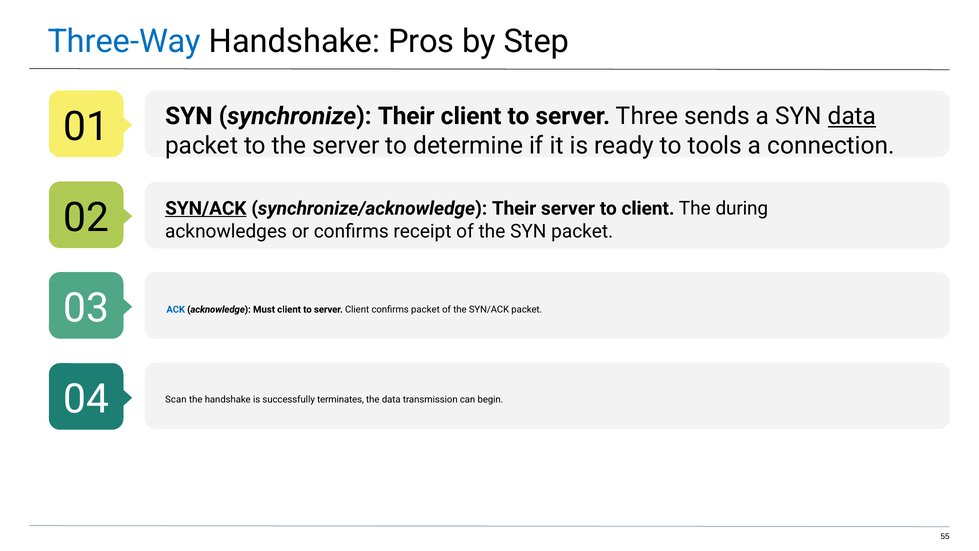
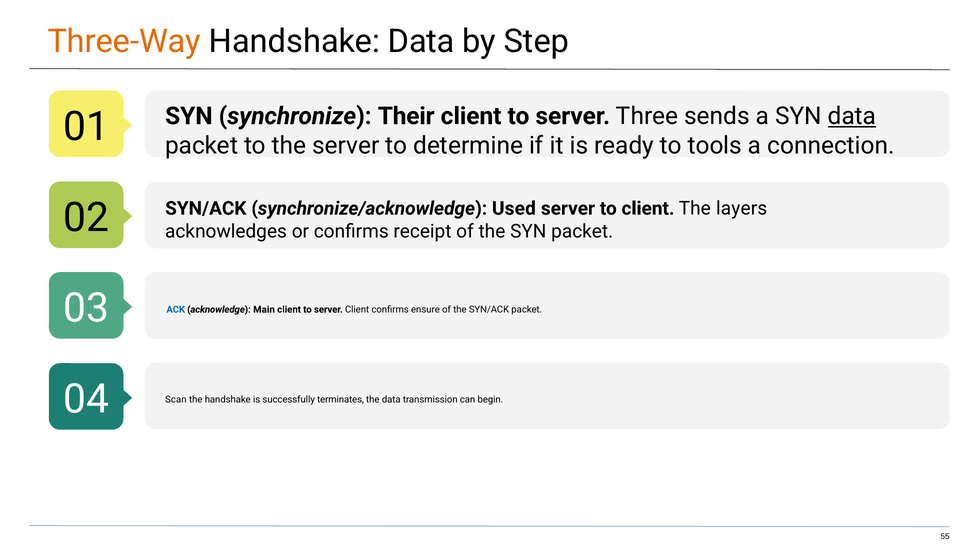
Three-Way colour: blue -> orange
Handshake Pros: Pros -> Data
SYN/ACK at (206, 208) underline: present -> none
synchronize/acknowledge Their: Their -> Used
during: during -> layers
Must: Must -> Main
confirms packet: packet -> ensure
